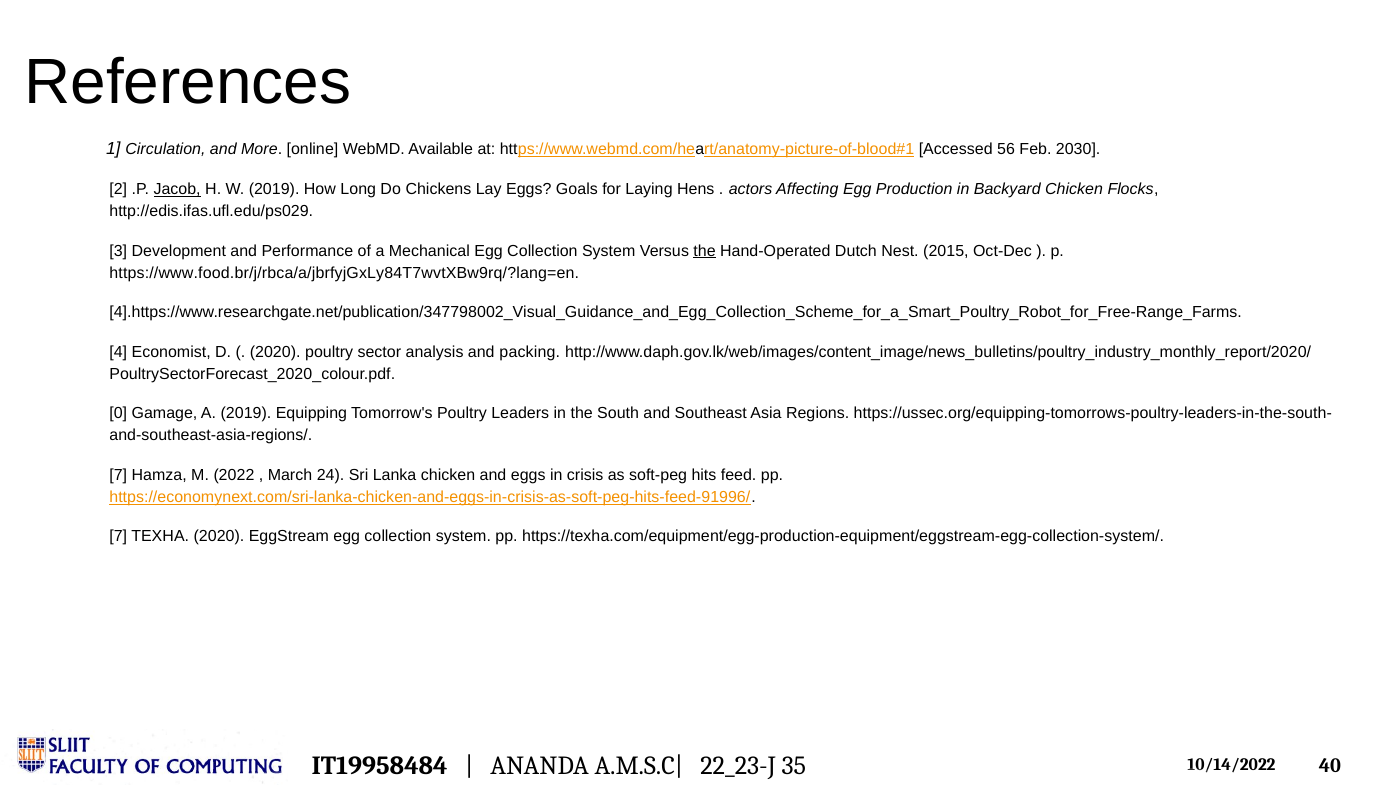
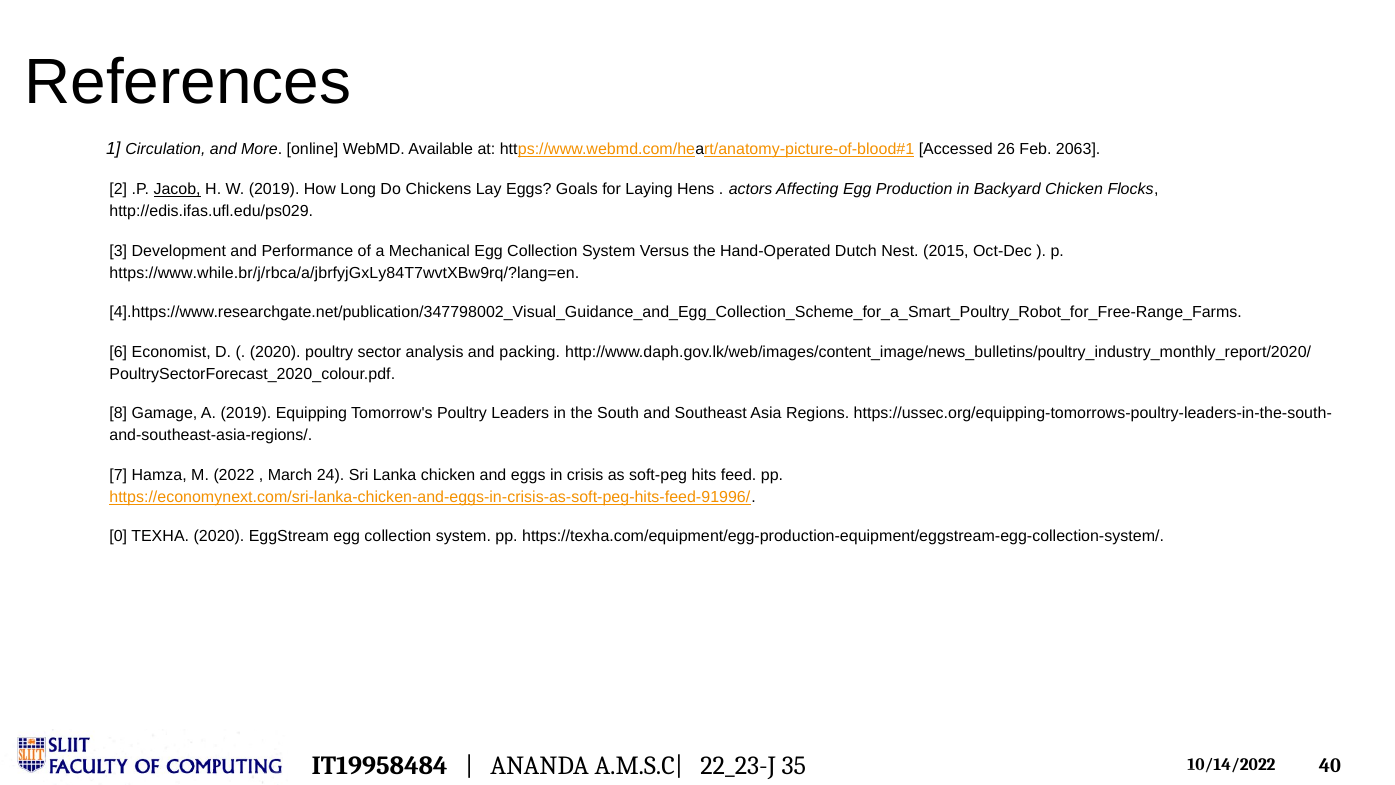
56: 56 -> 26
2030: 2030 -> 2063
the at (705, 251) underline: present -> none
https://www.food.br/j/rbca/a/jbrfyjGxLy84T7wvtXBw9rq/?lang=en: https://www.food.br/j/rbca/a/jbrfyjGxLy84T7wvtXBw9rq/?lang=en -> https://www.while.br/j/rbca/a/jbrfyjGxLy84T7wvtXBw9rq/?lang=en
4: 4 -> 6
0: 0 -> 8
7 at (118, 536): 7 -> 0
